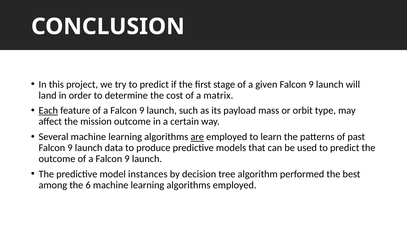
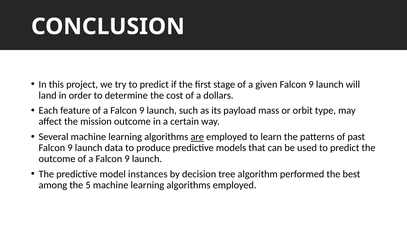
matrix: matrix -> dollars
Each underline: present -> none
6: 6 -> 5
